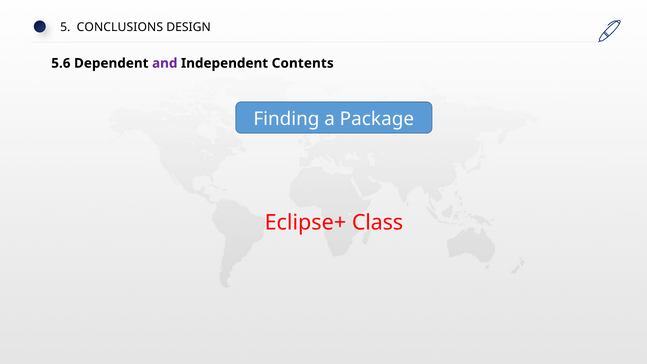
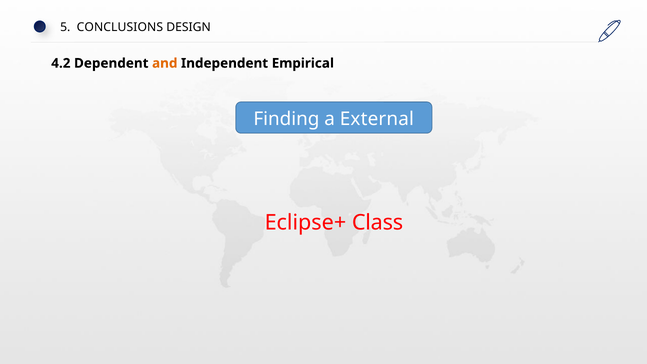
5.6: 5.6 -> 4.2
and colour: purple -> orange
Contents: Contents -> Empirical
Package: Package -> External
